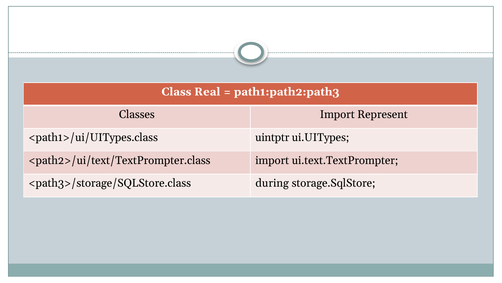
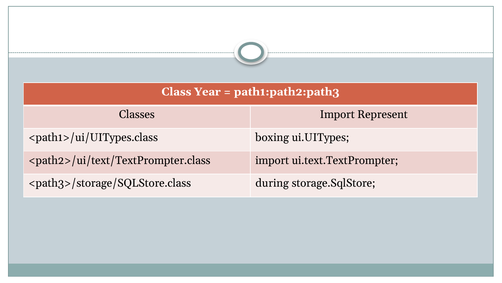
Real: Real -> Year
uintptr: uintptr -> boxing
